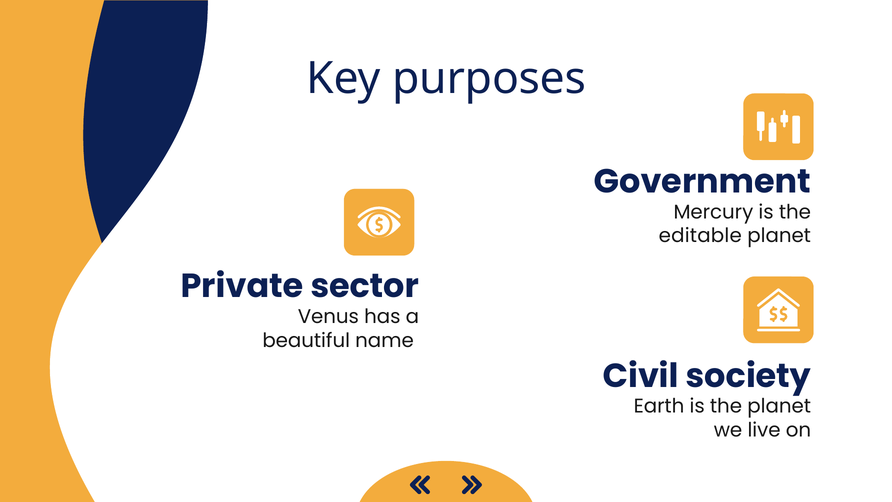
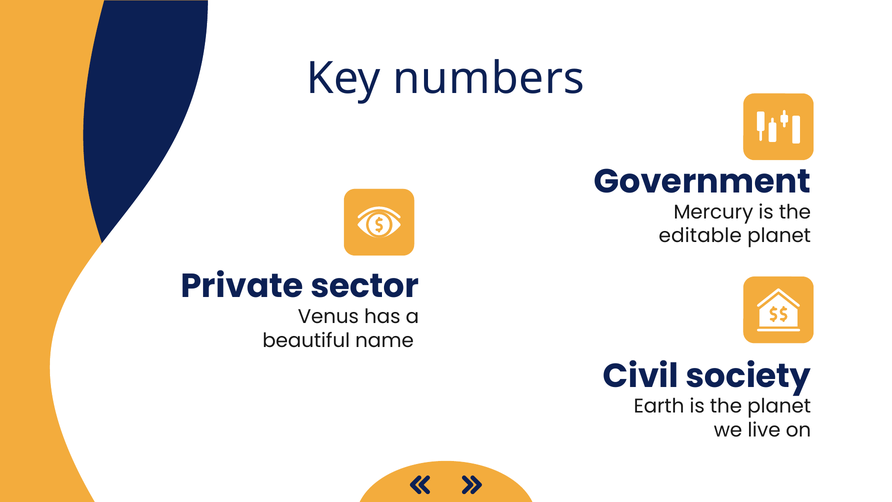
purposes: purposes -> numbers
